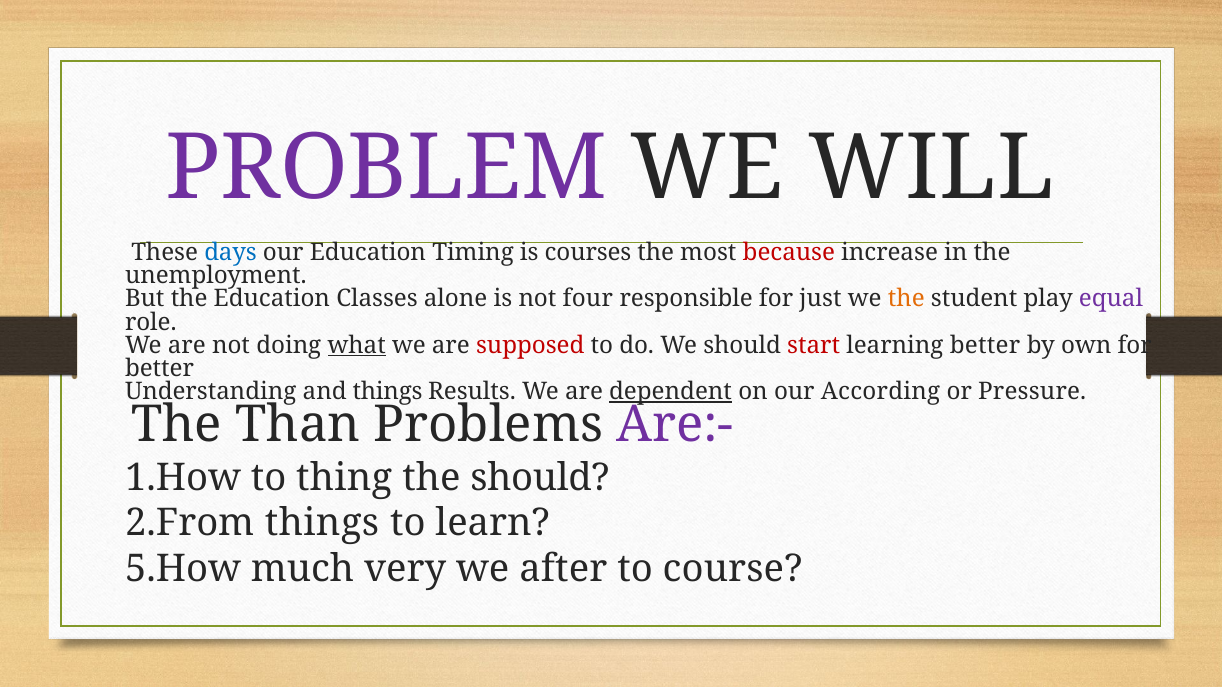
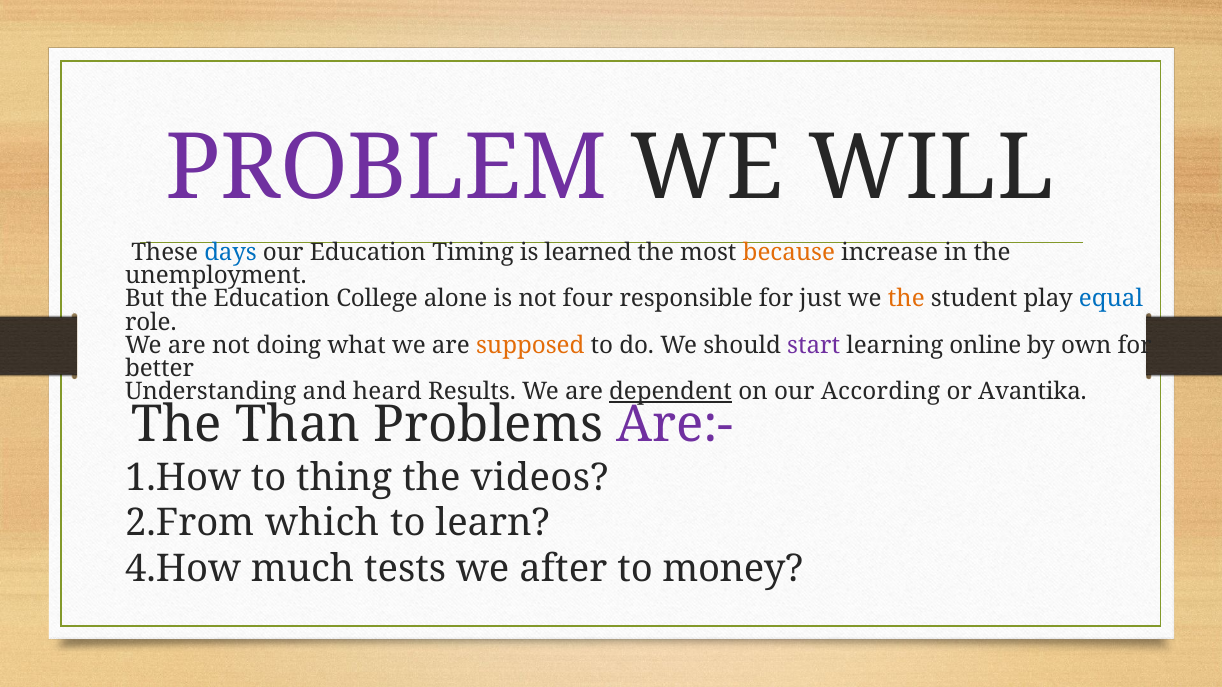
courses: courses -> learned
because colour: red -> orange
Classes: Classes -> College
equal colour: purple -> blue
what underline: present -> none
supposed colour: red -> orange
start colour: red -> purple
learning better: better -> online
and things: things -> heard
Pressure: Pressure -> Avantika
the should: should -> videos
2.From things: things -> which
5.How: 5.How -> 4.How
very: very -> tests
course: course -> money
